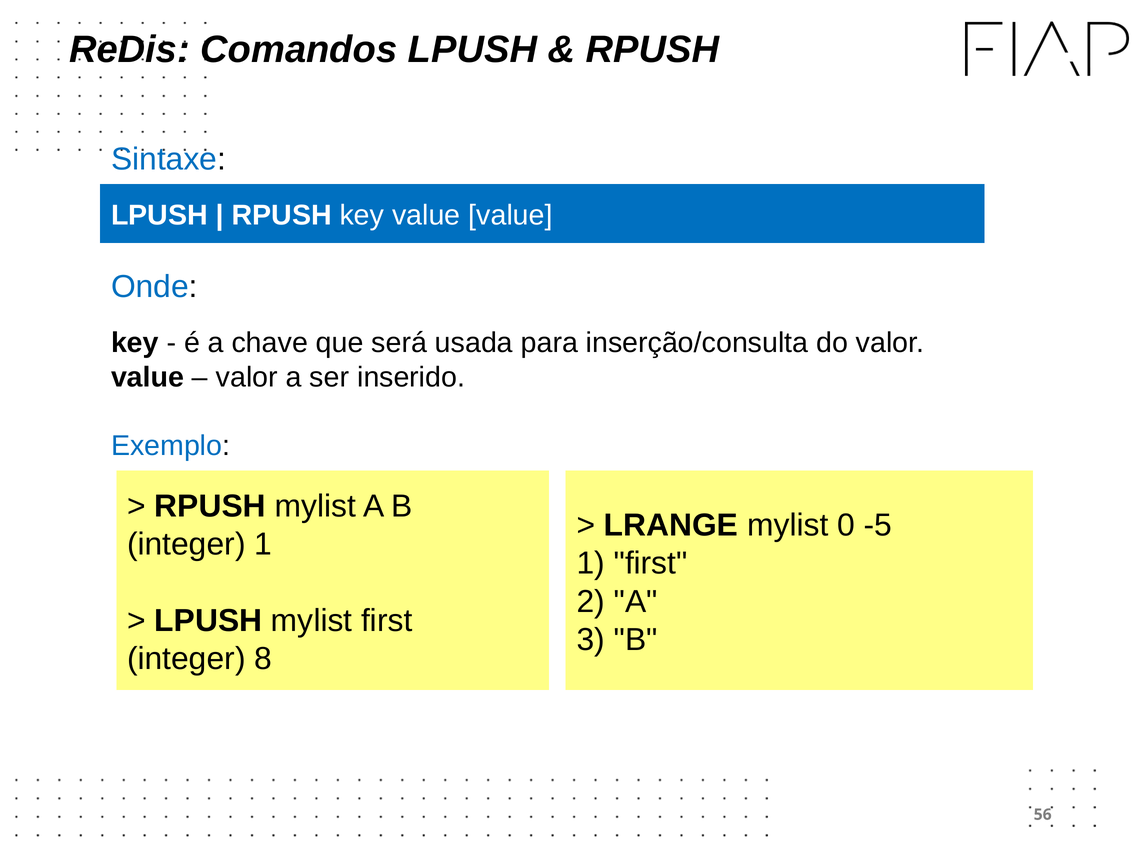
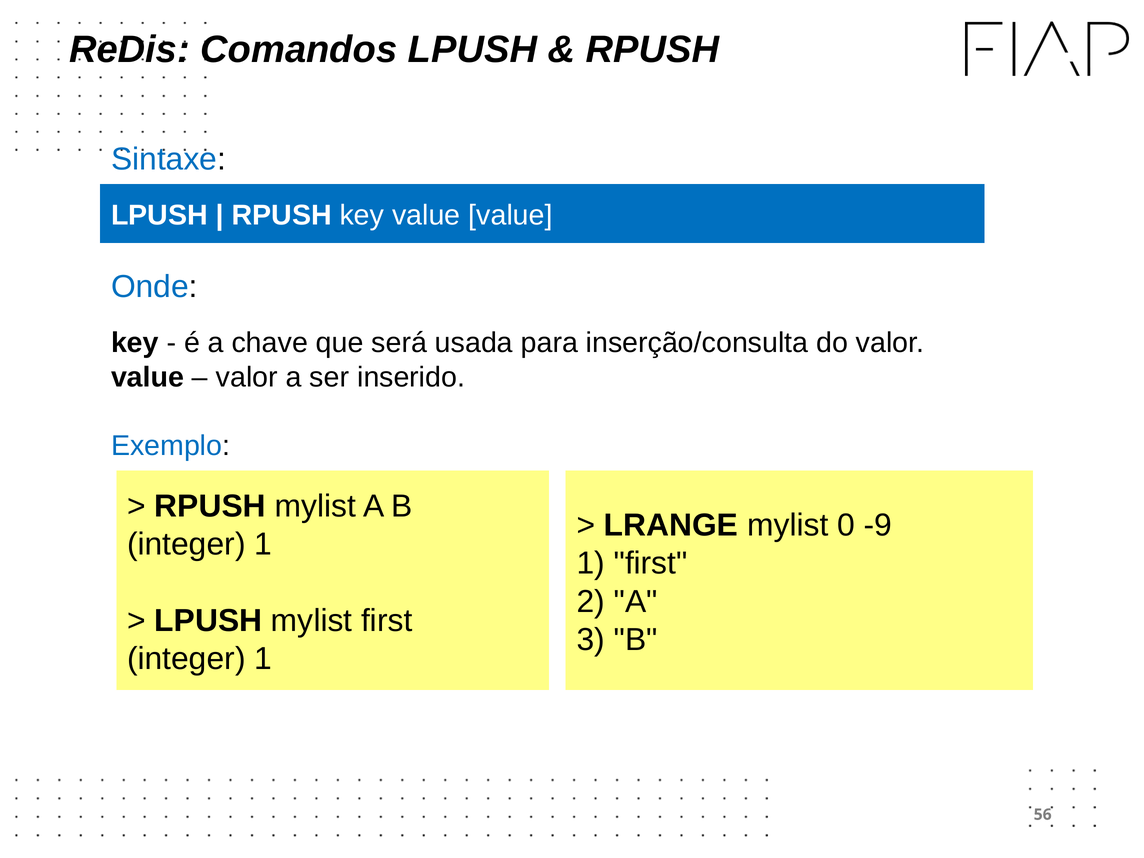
-5: -5 -> -9
8 at (263, 659): 8 -> 1
